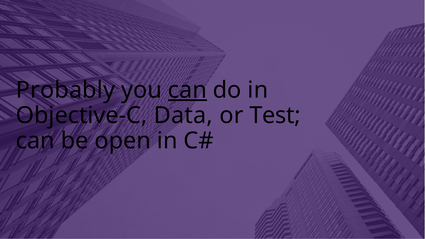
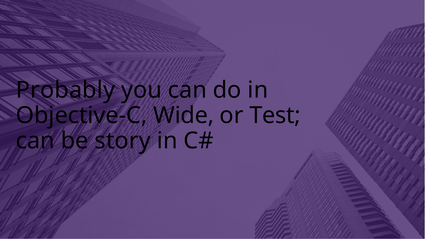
can at (187, 90) underline: present -> none
Data: Data -> Wide
open: open -> story
